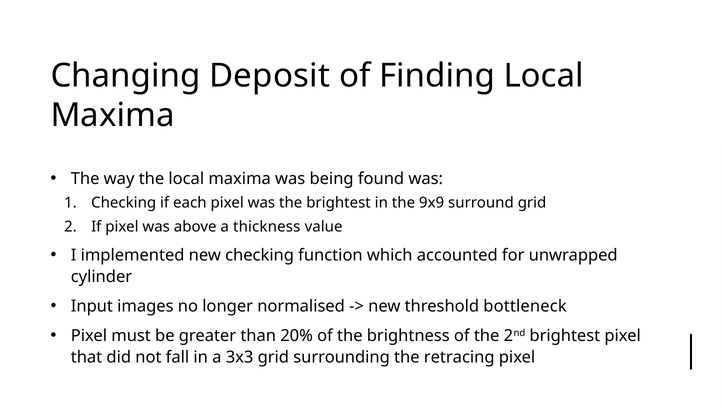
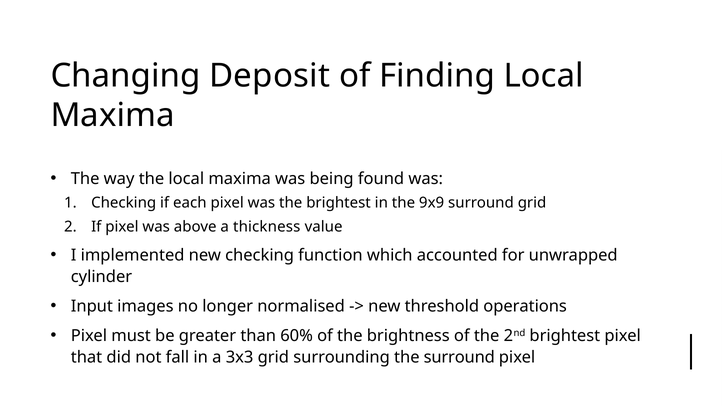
bottleneck: bottleneck -> operations
20%: 20% -> 60%
the retracing: retracing -> surround
